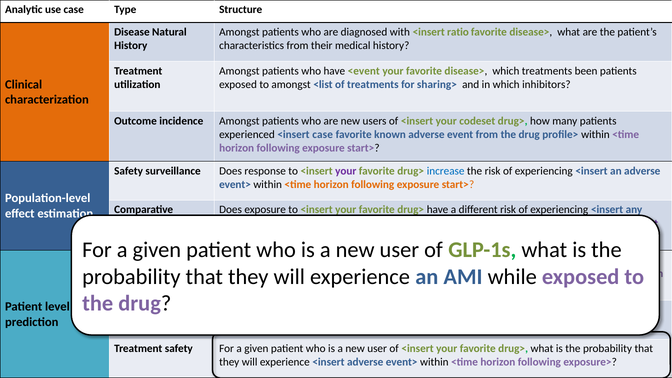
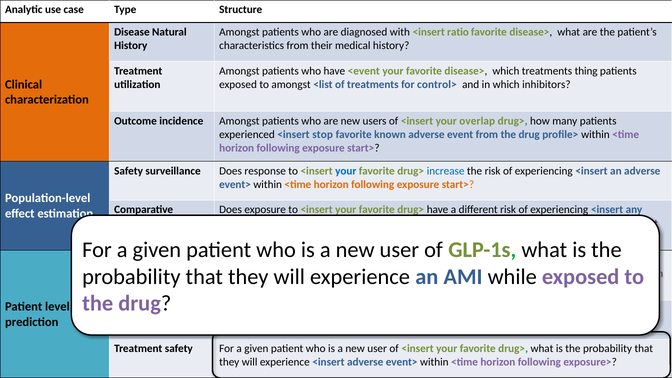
been: been -> thing
sharing>: sharing> -> control>
codeset: codeset -> overlap
<insert case: case -> stop
your at (346, 171) colour: purple -> blue
